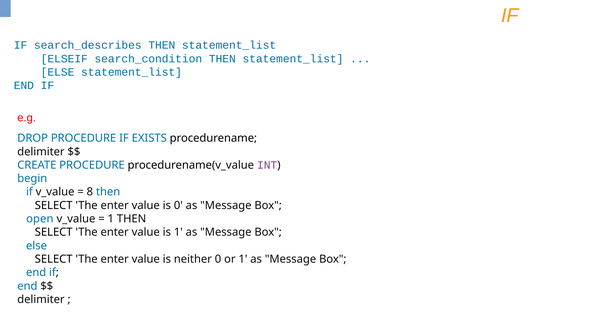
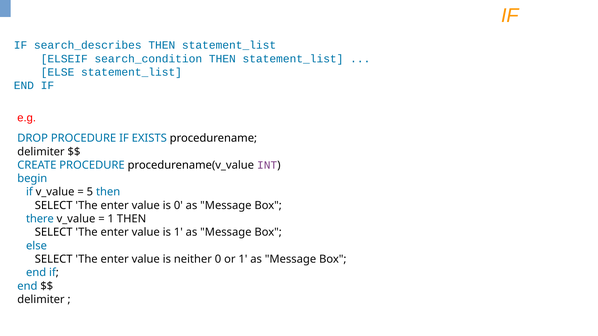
8: 8 -> 5
open: open -> there
